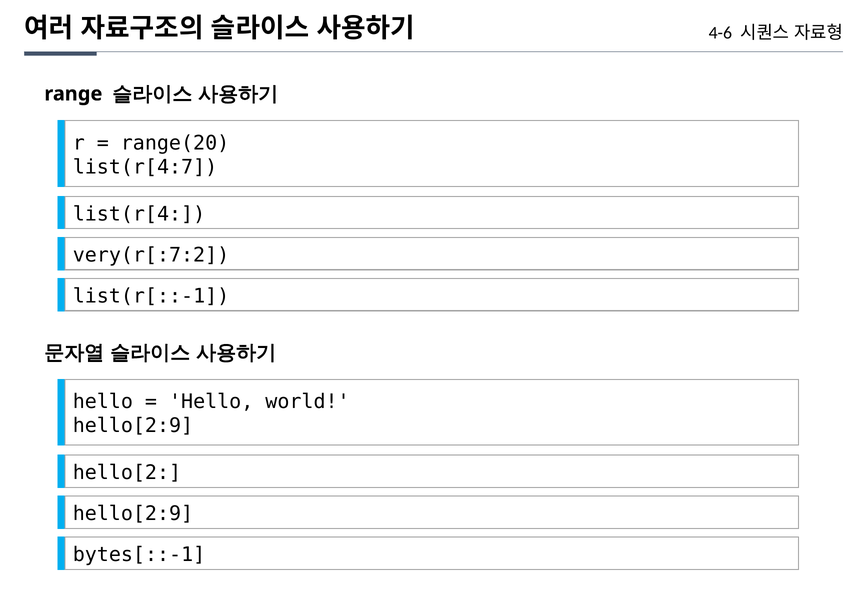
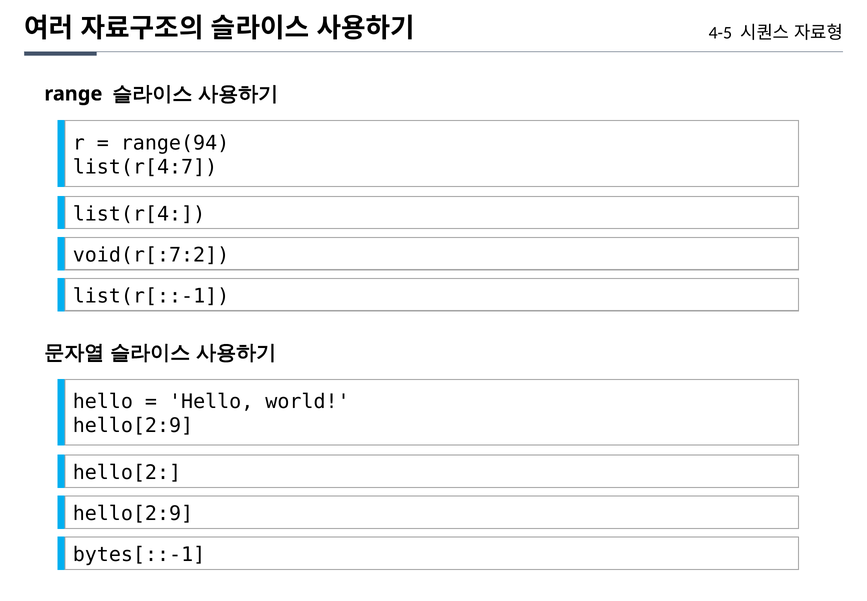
4-6: 4-6 -> 4-5
range(20: range(20 -> range(94
very(r[:7:2: very(r[:7:2 -> void(r[:7:2
